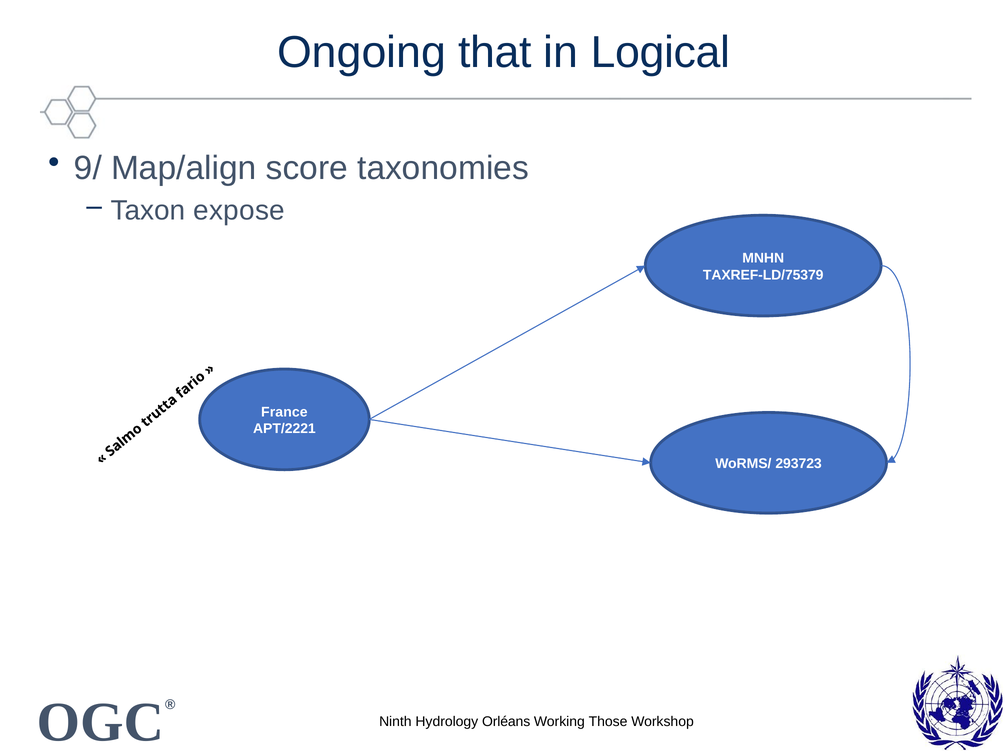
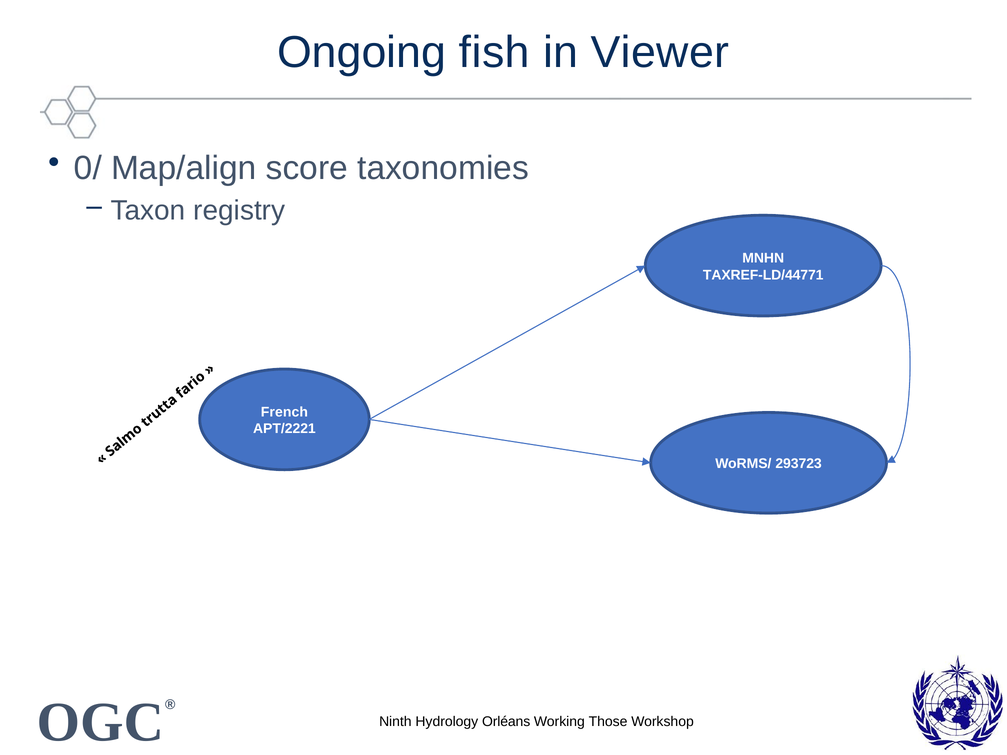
that: that -> fish
Logical: Logical -> Viewer
9/: 9/ -> 0/
expose: expose -> registry
TAXREF-LD/75379: TAXREF-LD/75379 -> TAXREF-LD/44771
France: France -> French
